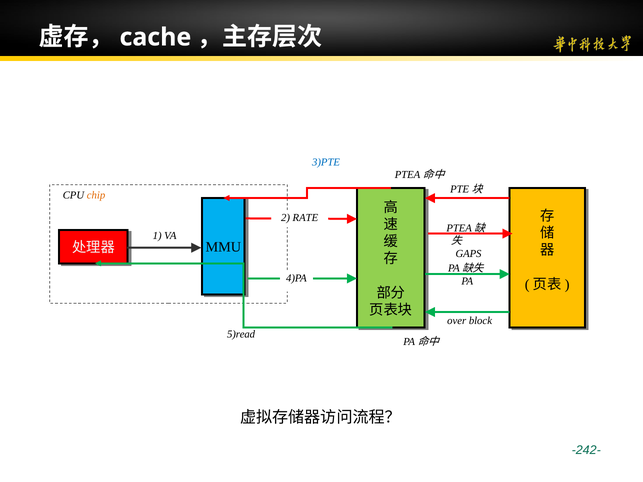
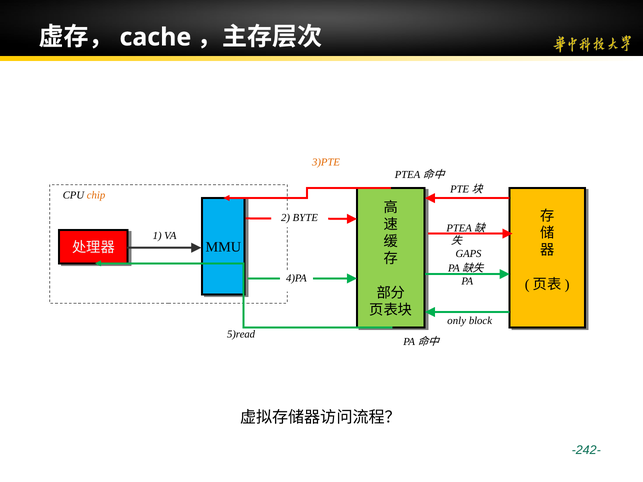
3)PTE colour: blue -> orange
RATE: RATE -> BYTE
over: over -> only
